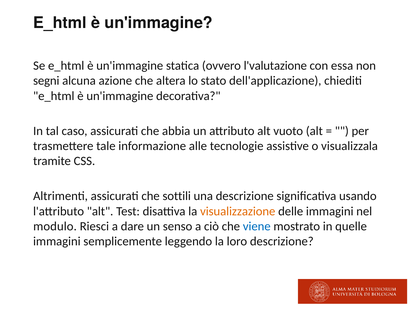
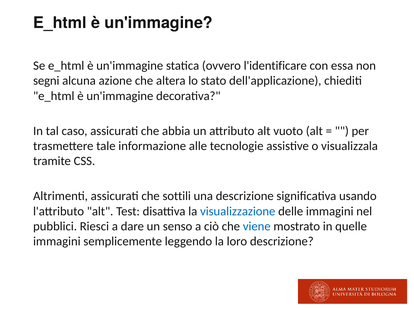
l'valutazione: l'valutazione -> l'identificare
visualizzazione colour: orange -> blue
modulo: modulo -> pubblici
